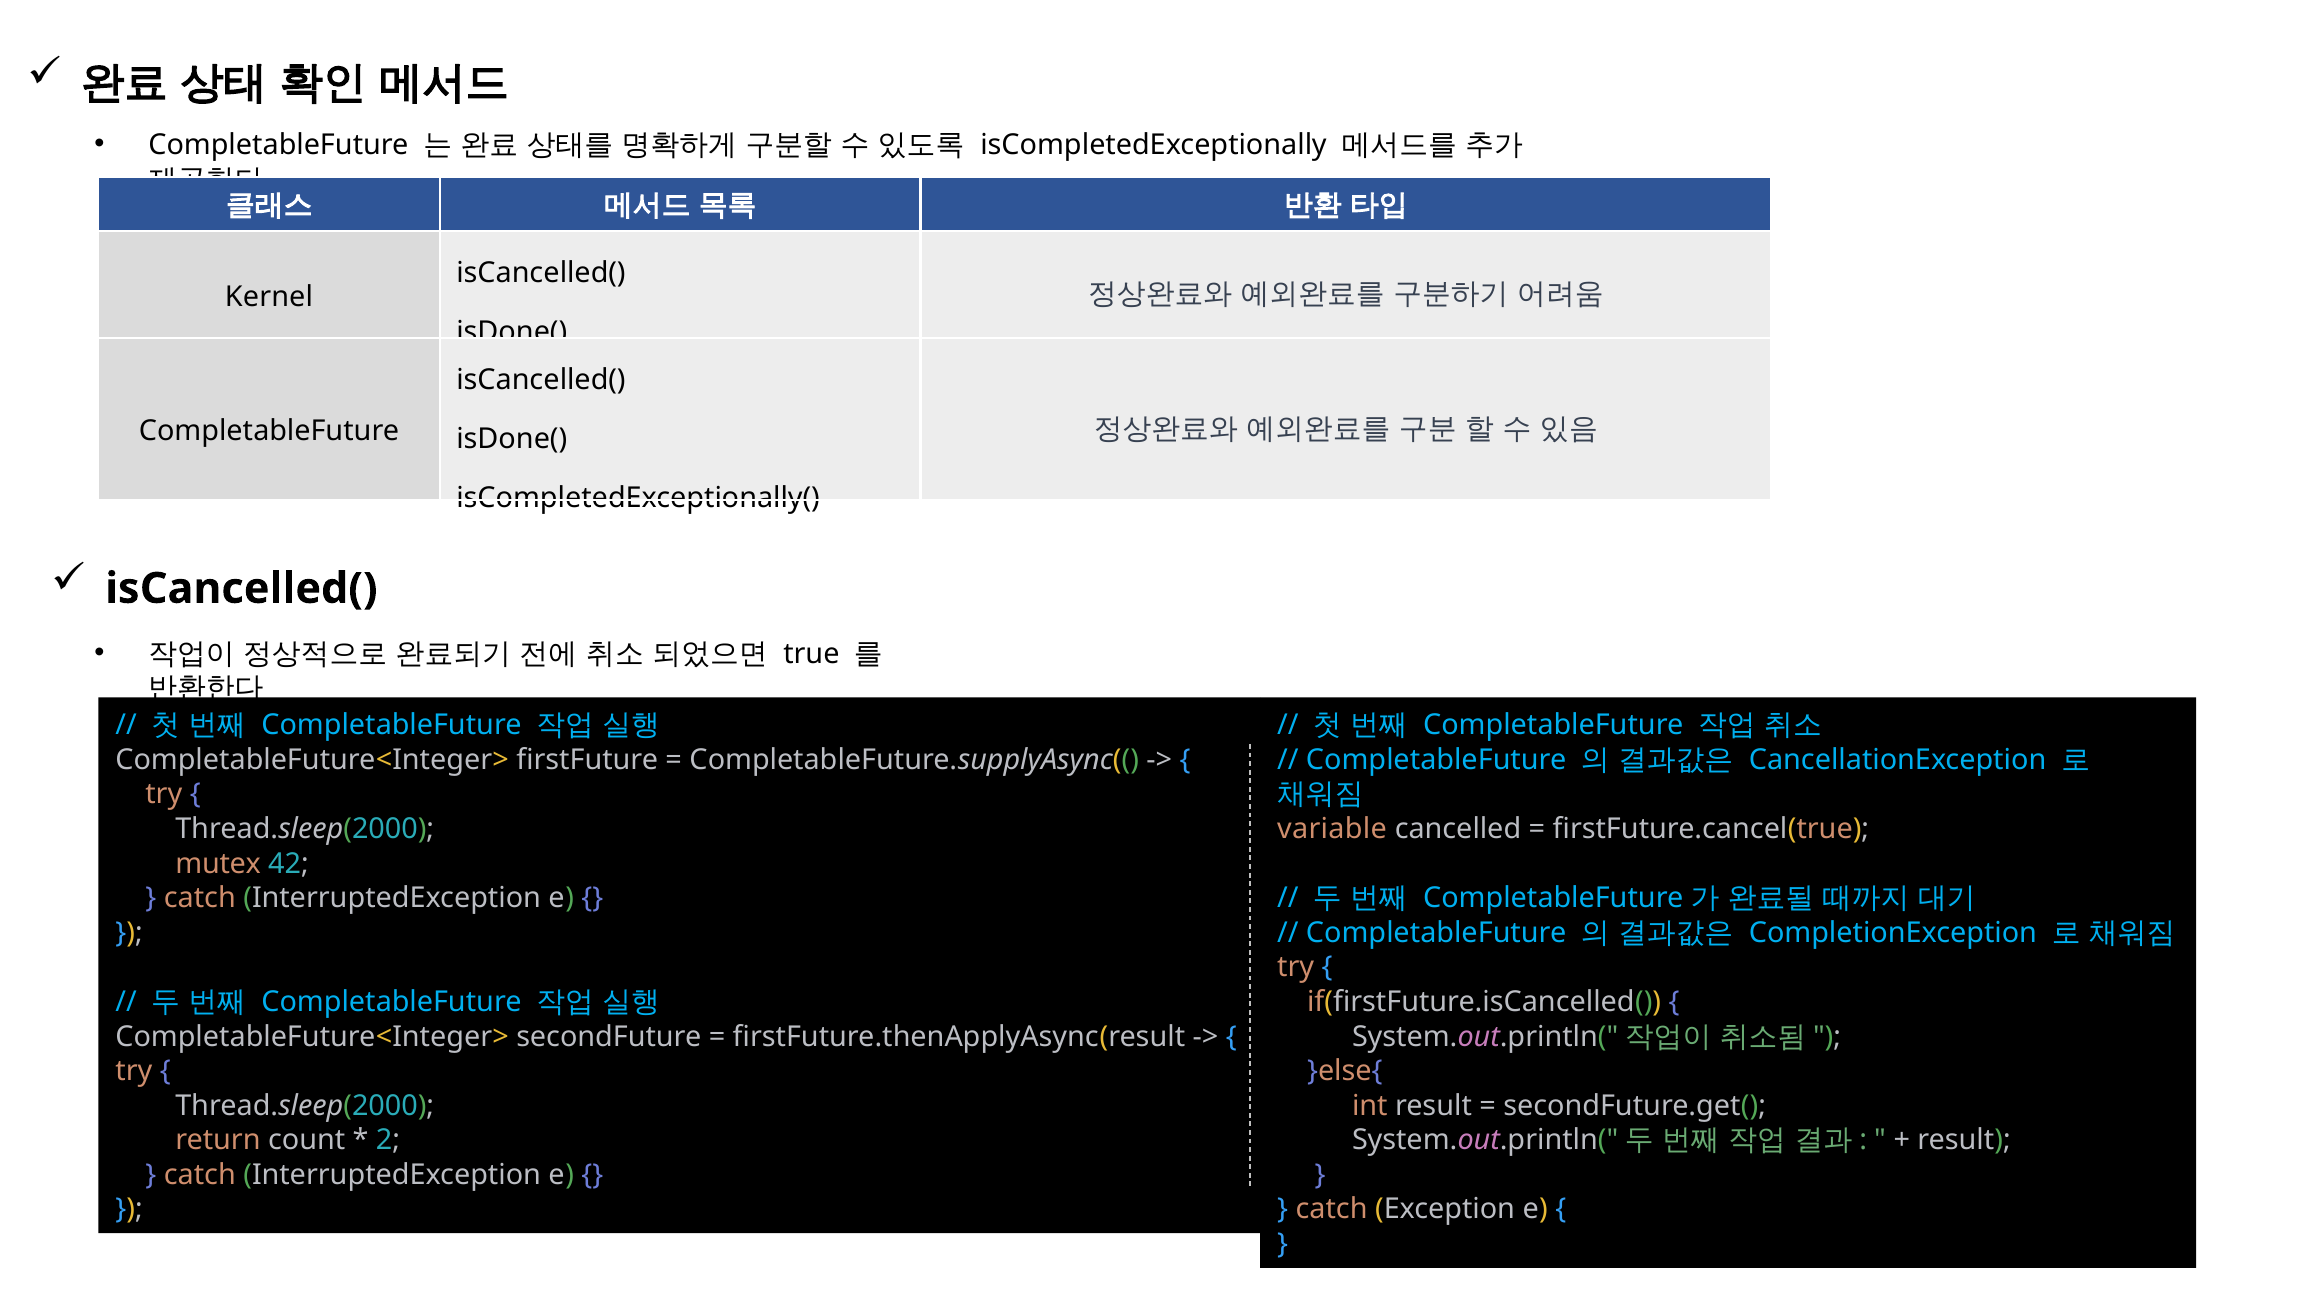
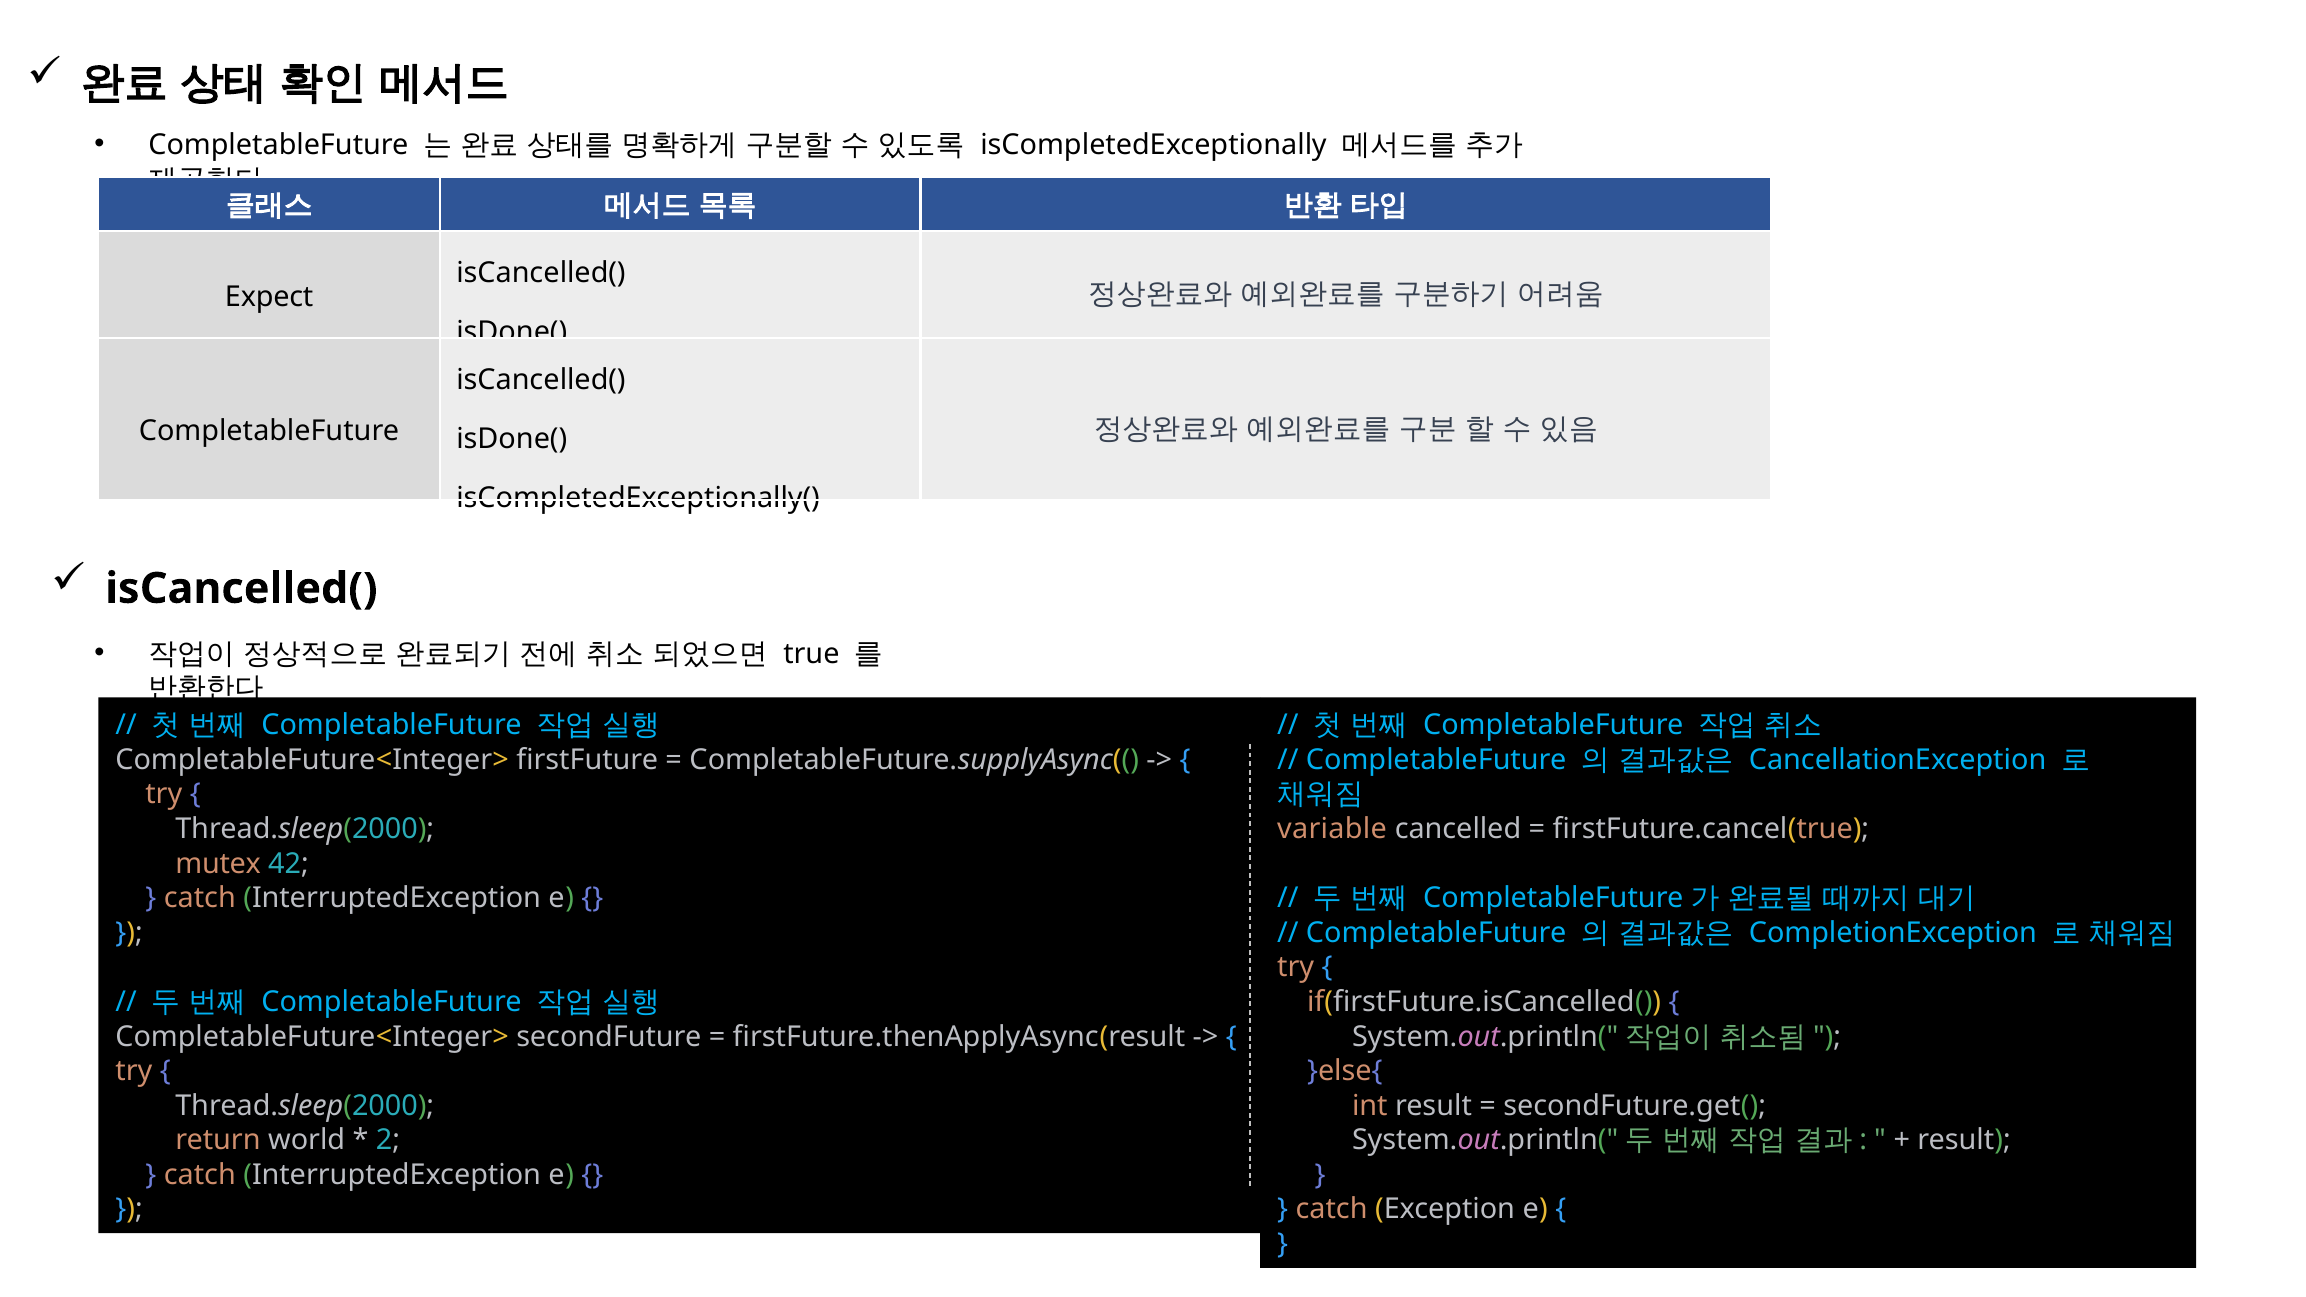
Kernel: Kernel -> Expect
count: count -> world
